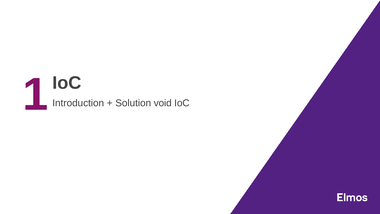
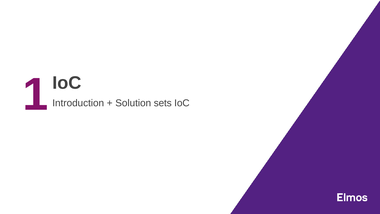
void: void -> sets
